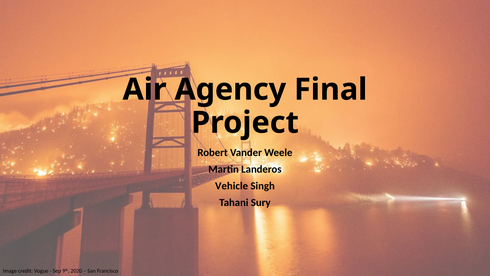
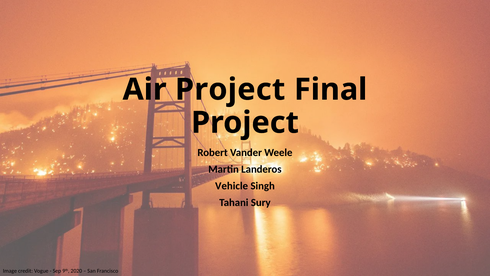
Air Agency: Agency -> Project
